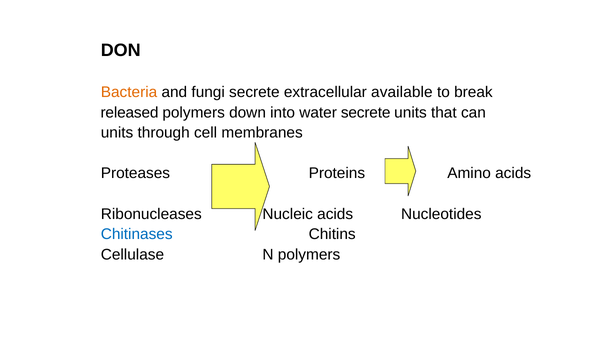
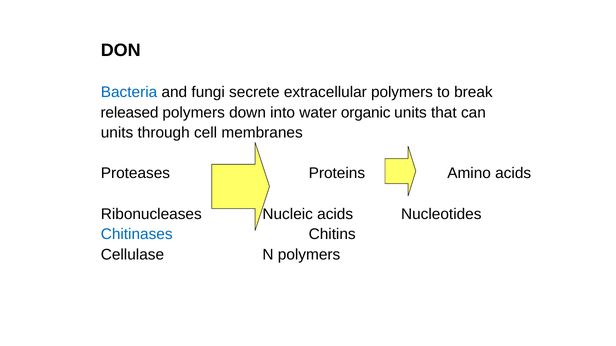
Bacteria colour: orange -> blue
extracellular available: available -> polymers
water secrete: secrete -> organic
